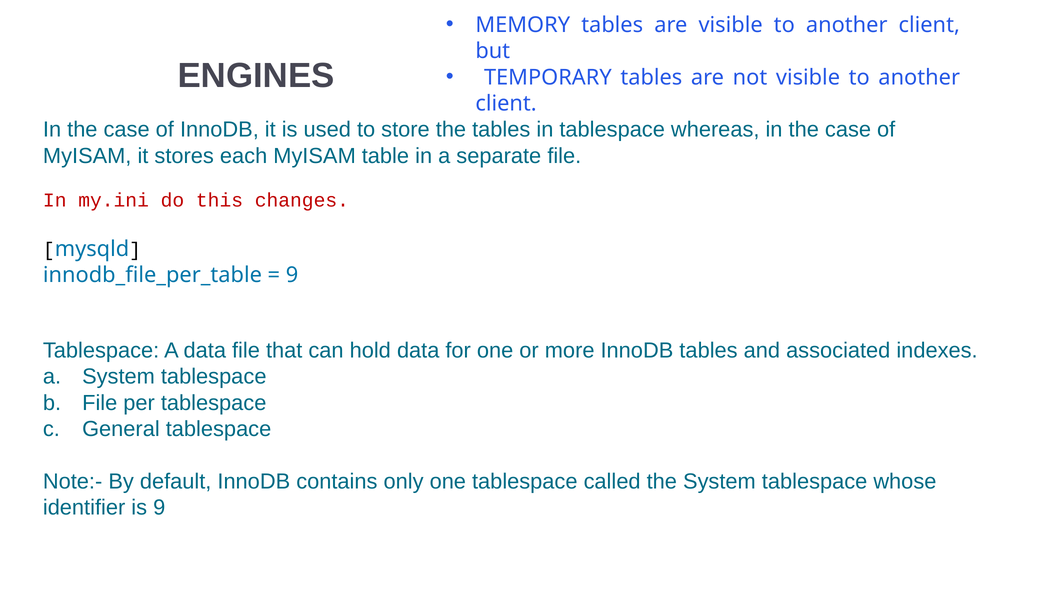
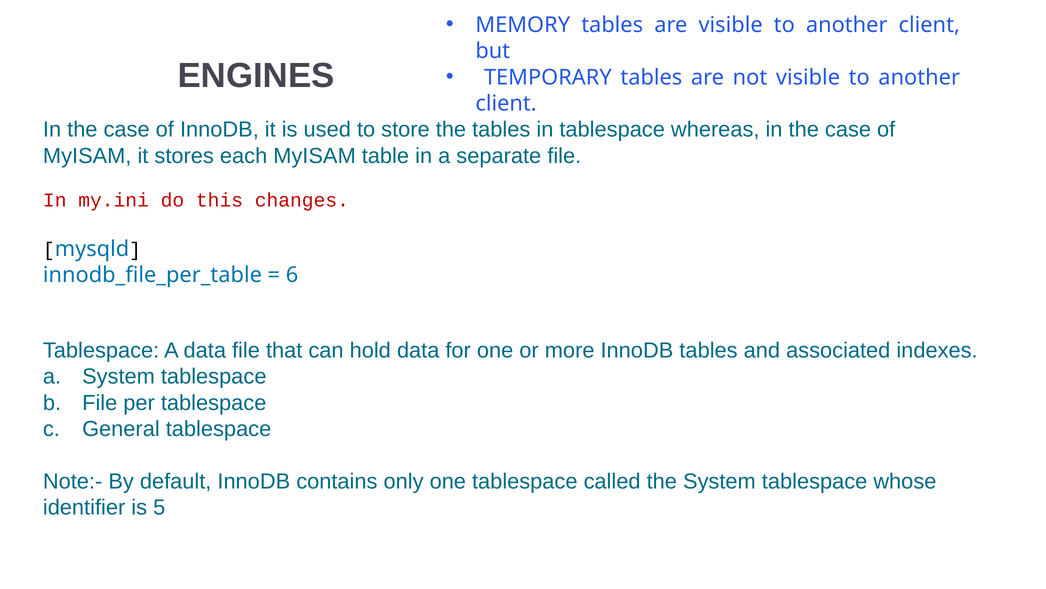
9 at (292, 275): 9 -> 6
is 9: 9 -> 5
